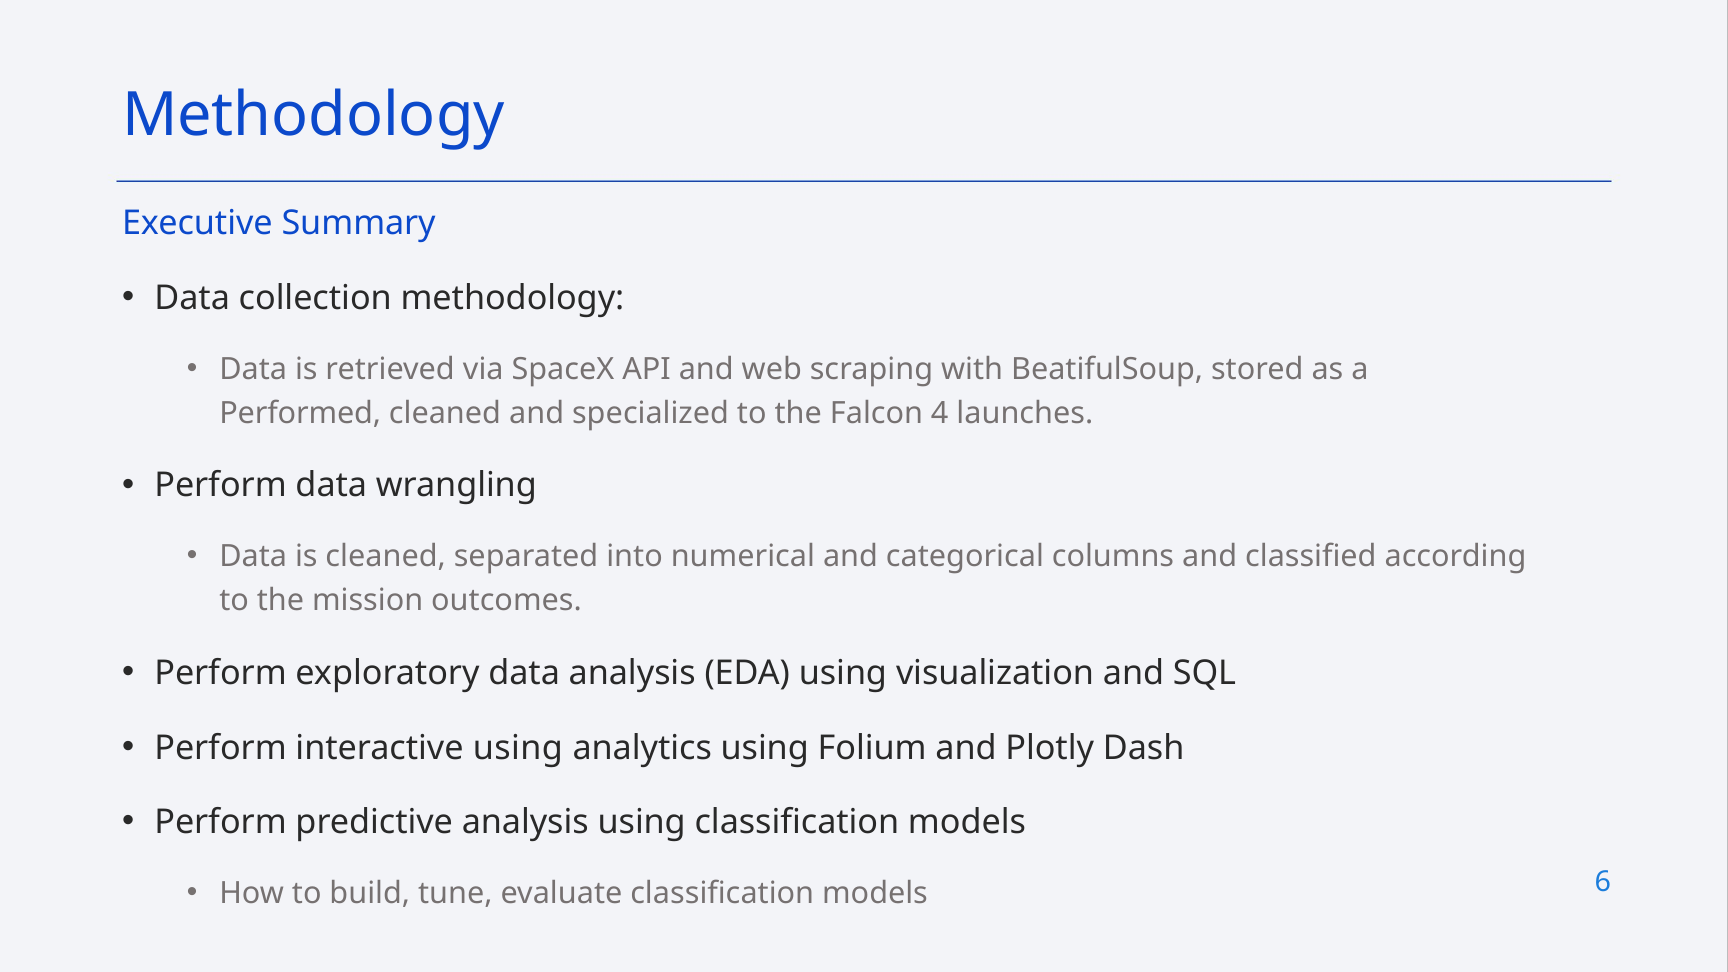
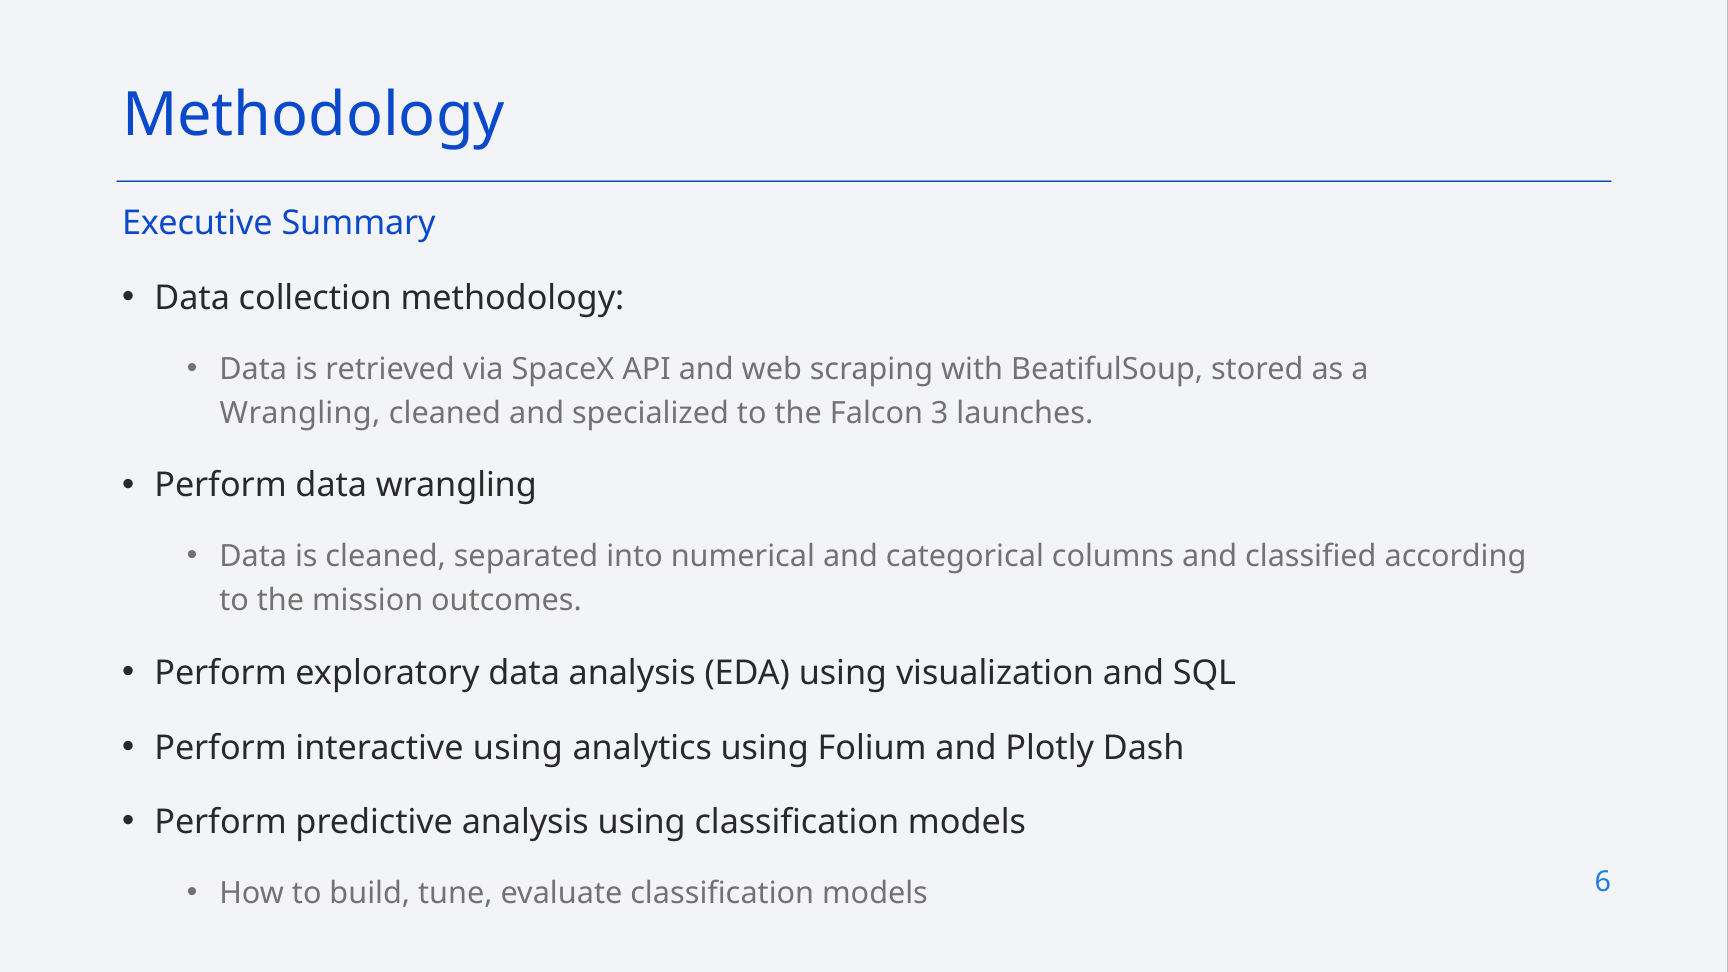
Performed at (300, 413): Performed -> Wrangling
4: 4 -> 3
